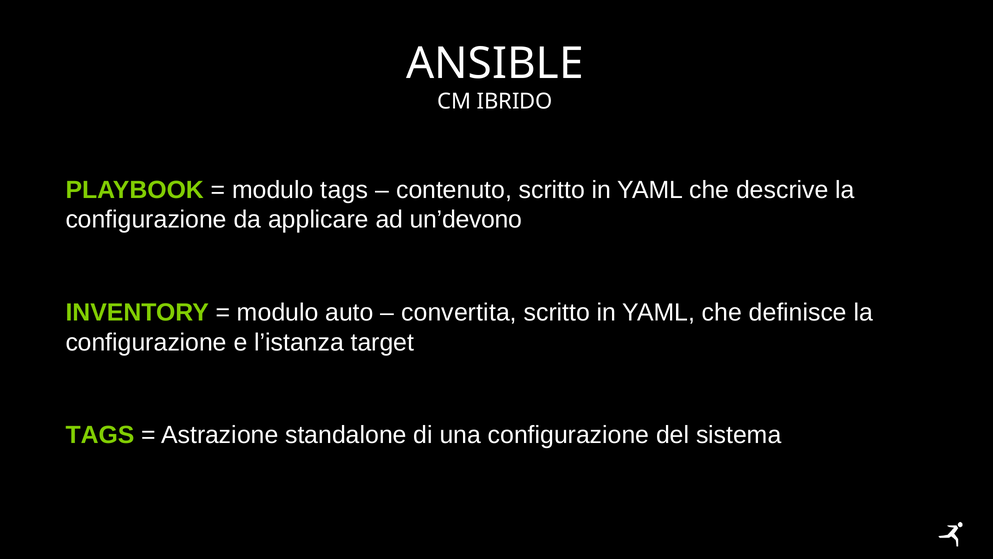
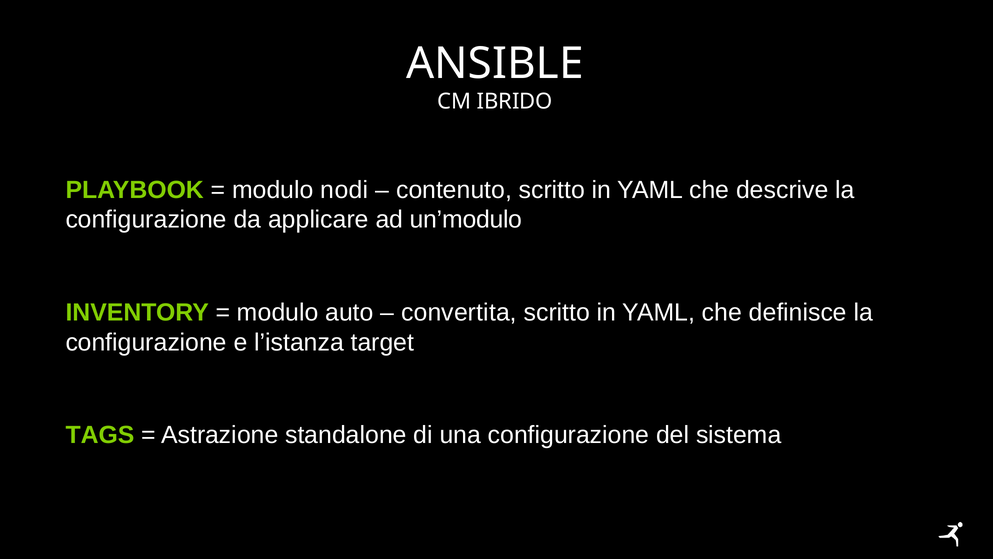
modulo tags: tags -> nodi
un’devono: un’devono -> un’modulo
